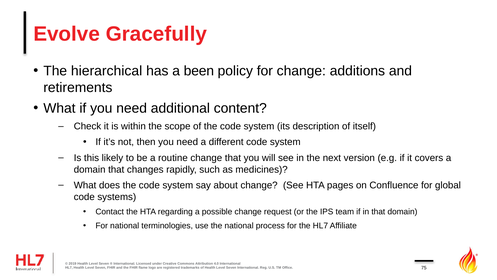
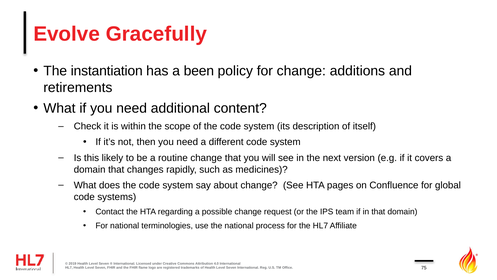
hierarchical: hierarchical -> instantiation
